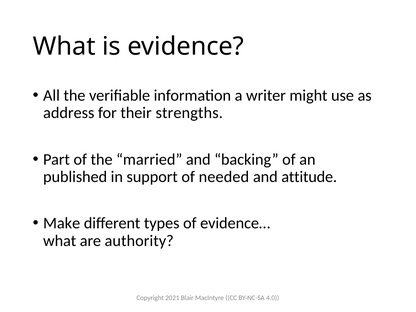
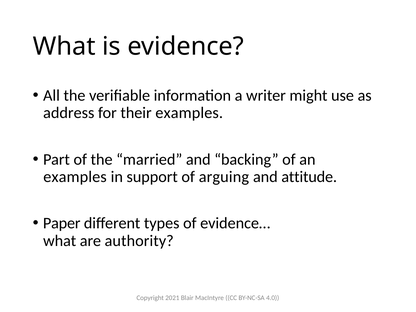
their strengths: strengths -> examples
published at (75, 177): published -> examples
needed: needed -> arguing
Make: Make -> Paper
